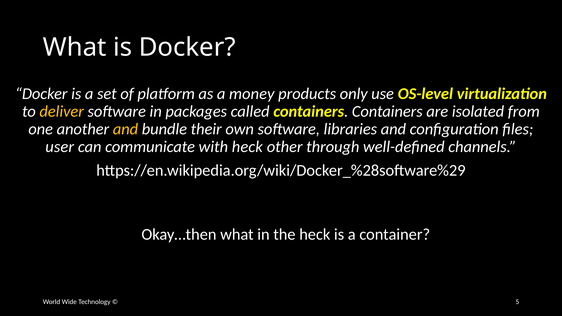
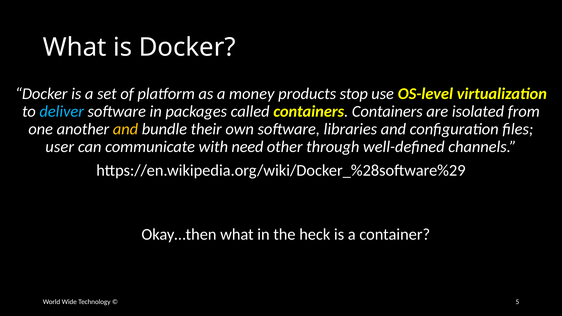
only: only -> stop
deliver colour: yellow -> light blue
with heck: heck -> need
